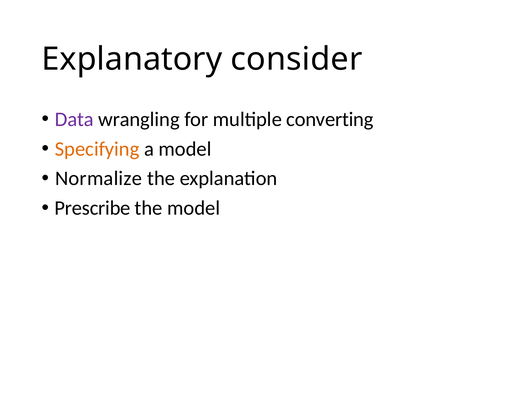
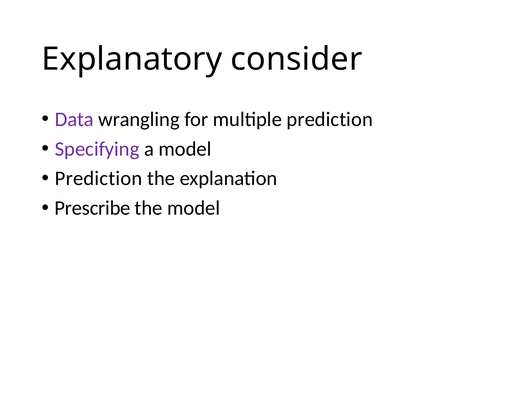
multiple converting: converting -> prediction
Specifying colour: orange -> purple
Normalize at (99, 178): Normalize -> Prediction
